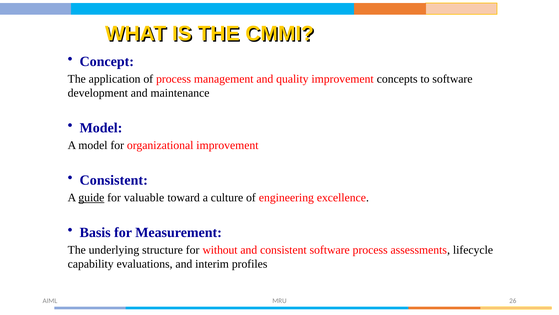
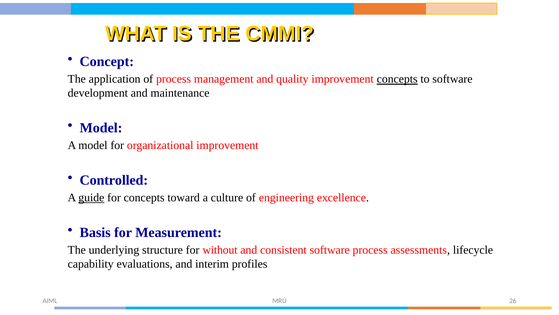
concepts at (397, 79) underline: none -> present
Consistent at (114, 180): Consistent -> Controlled
for valuable: valuable -> concepts
